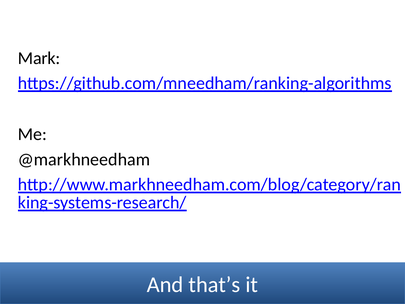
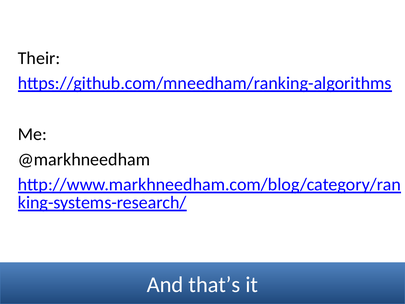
Mark: Mark -> Their
